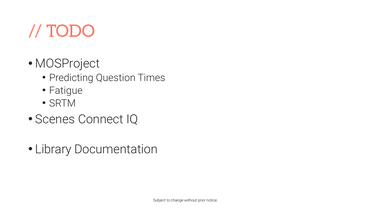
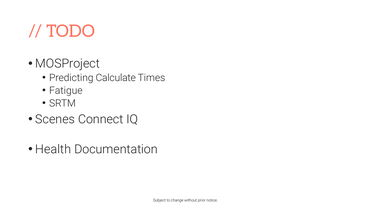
Question: Question -> Calculate
Library: Library -> Health
